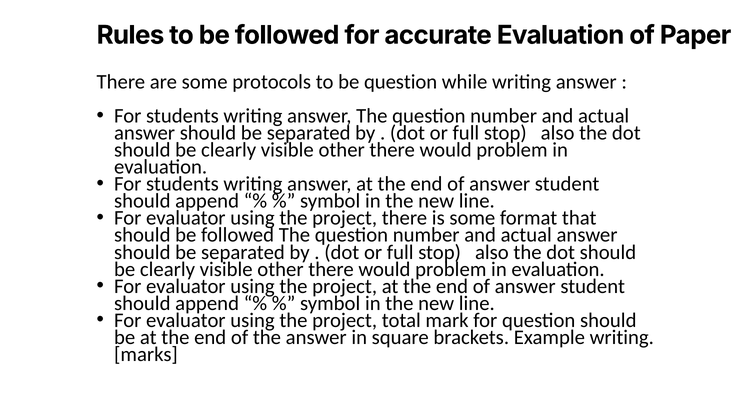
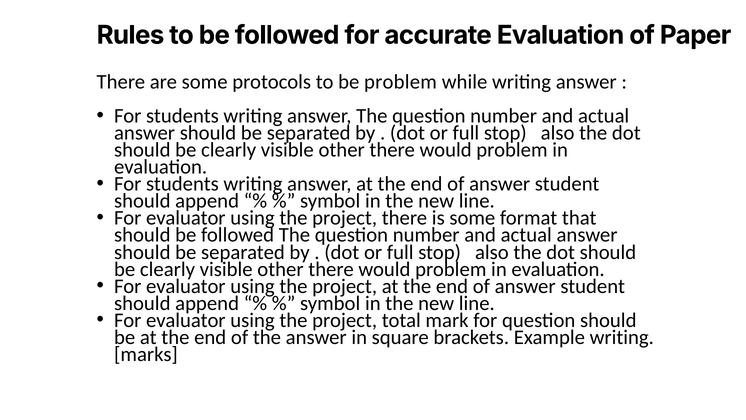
be question: question -> problem
